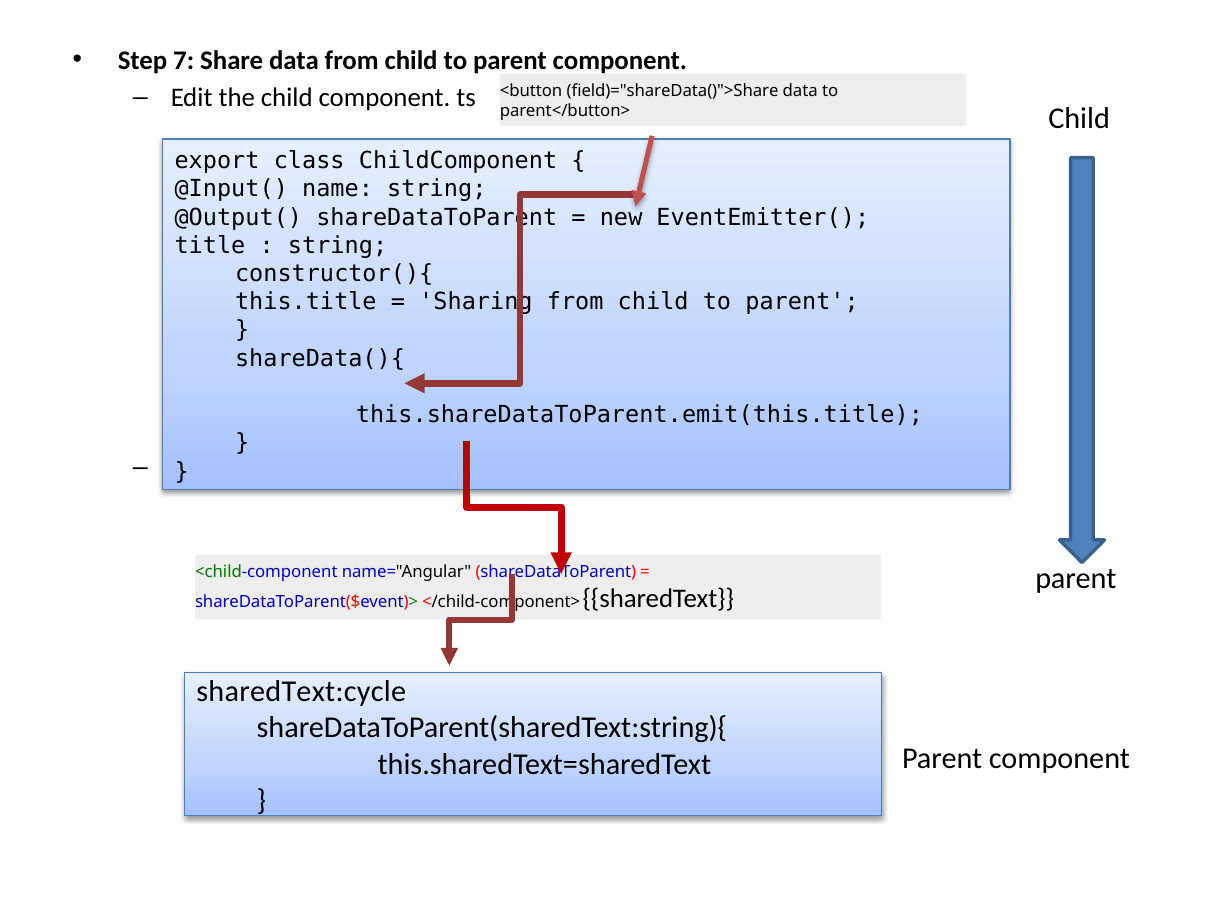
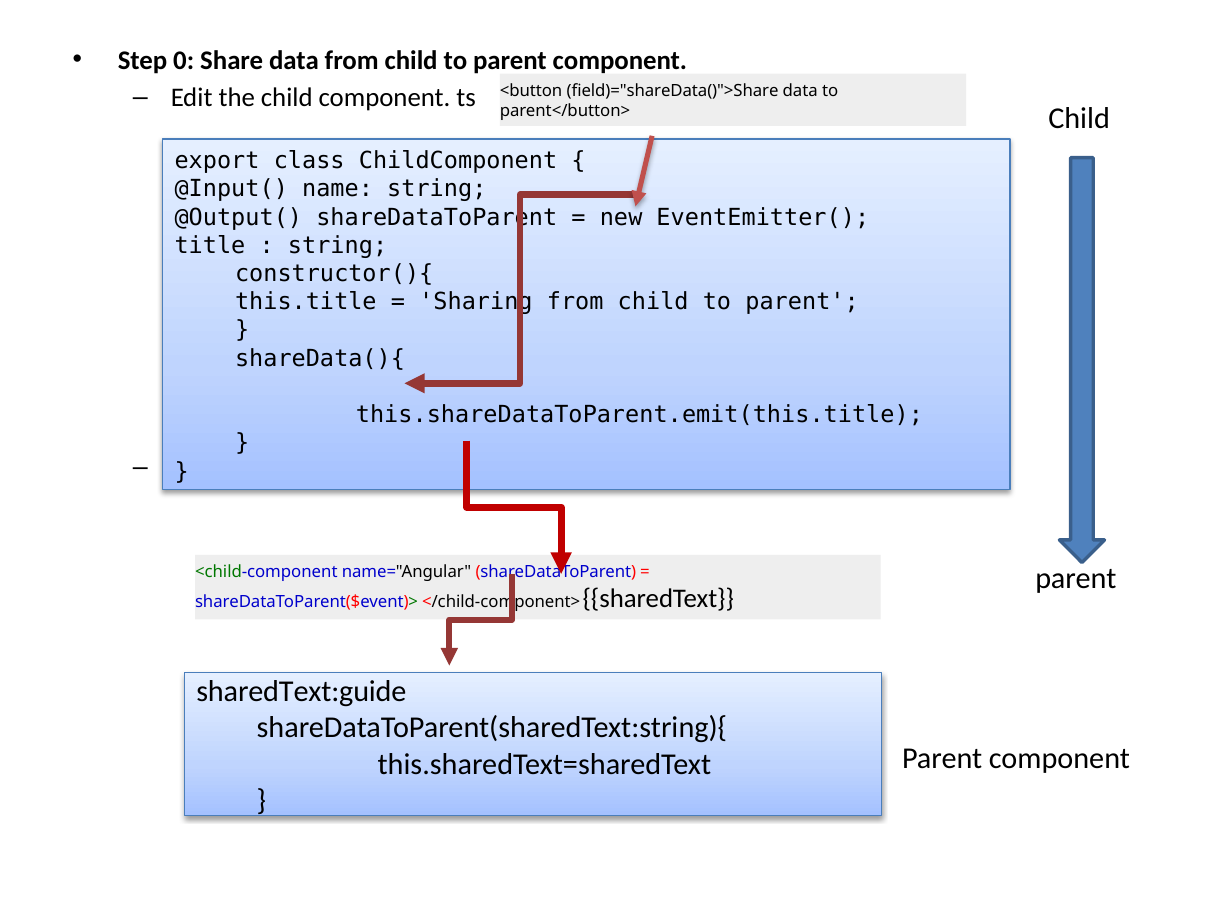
7: 7 -> 0
sharedText:cycle: sharedText:cycle -> sharedText:guide
